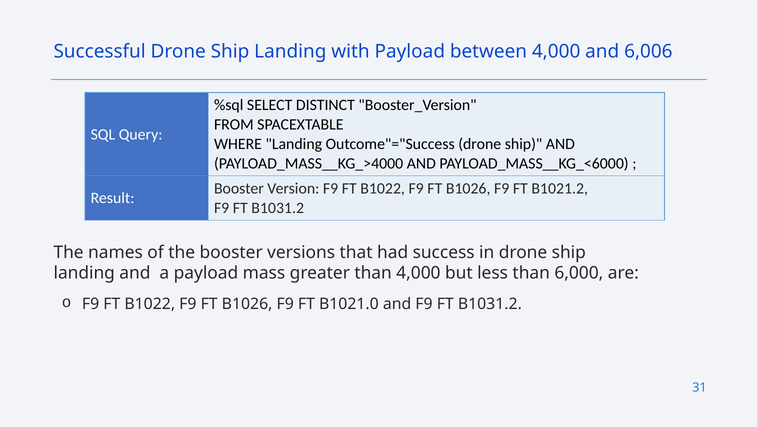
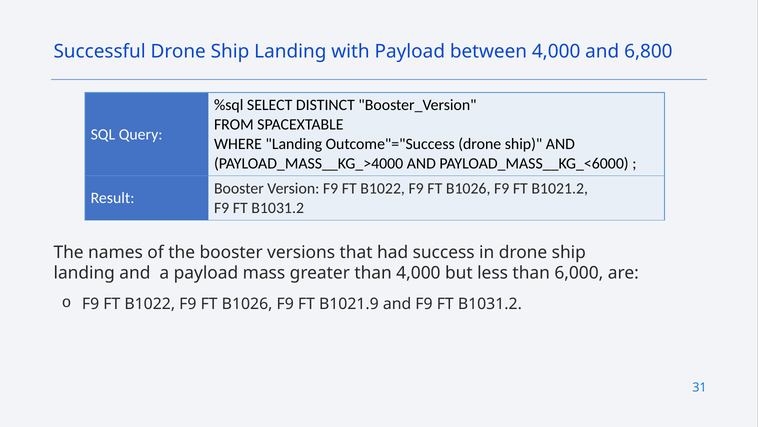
6,006: 6,006 -> 6,800
B1021.0: B1021.0 -> B1021.9
